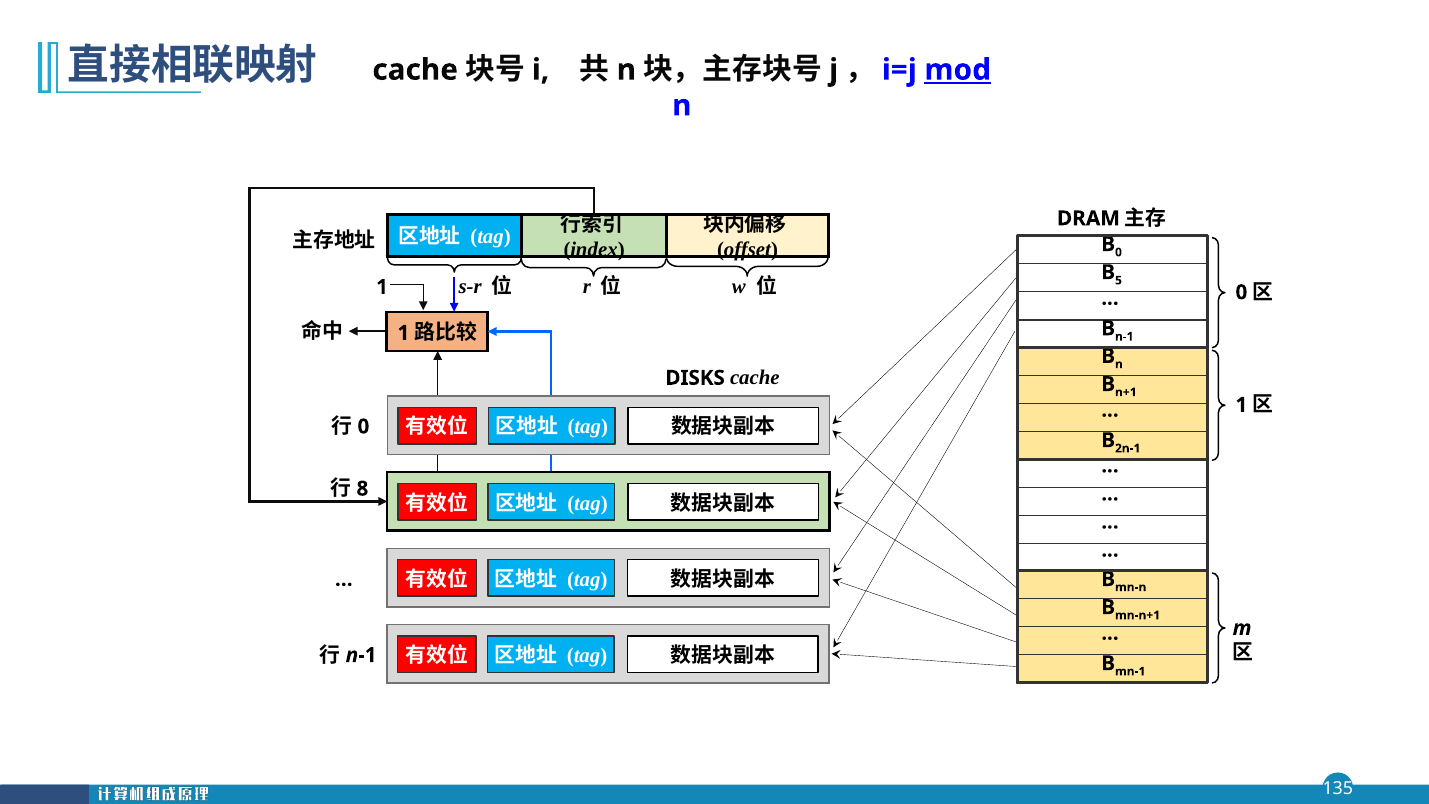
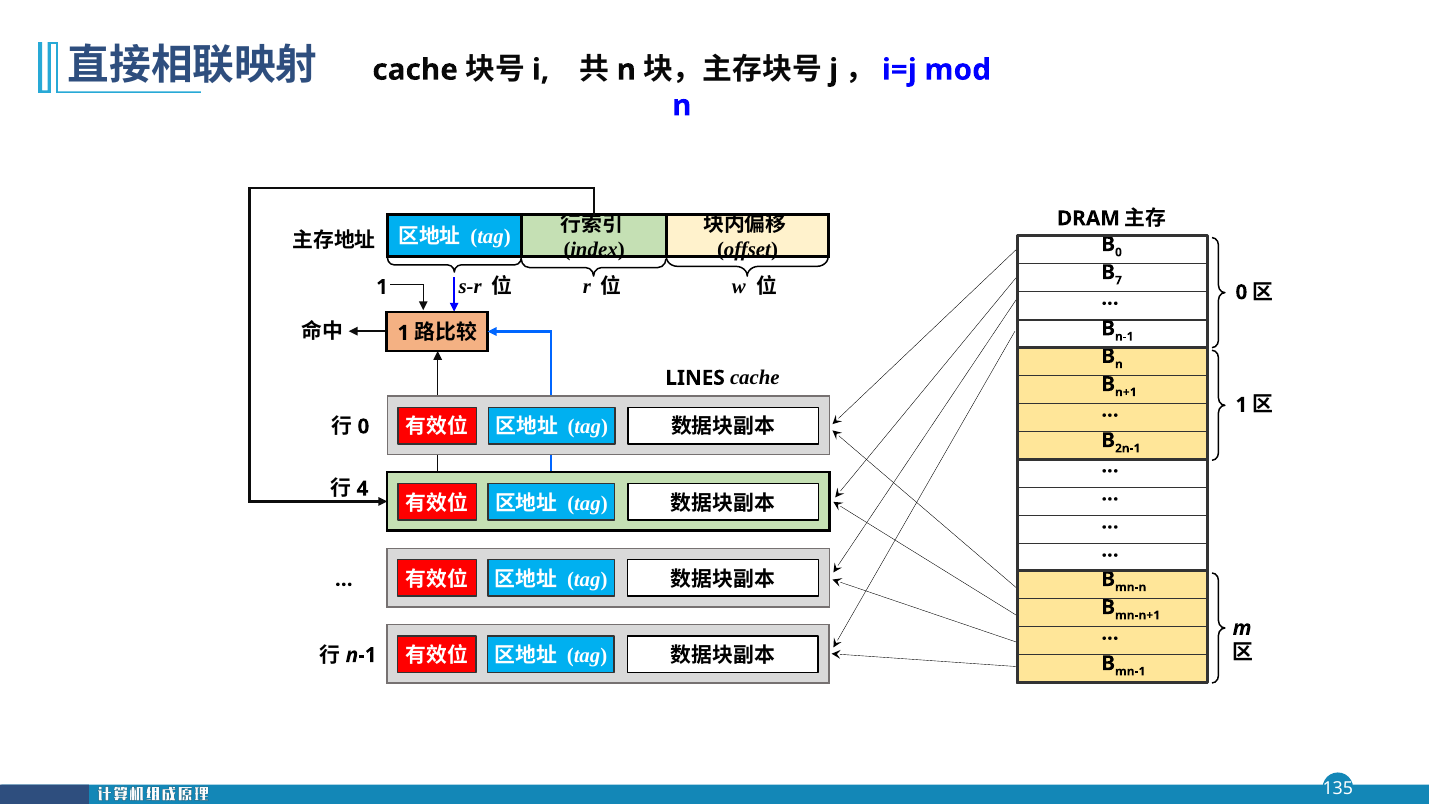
mod underline: present -> none
5: 5 -> 7
DISKS: DISKS -> LINES
8: 8 -> 4
